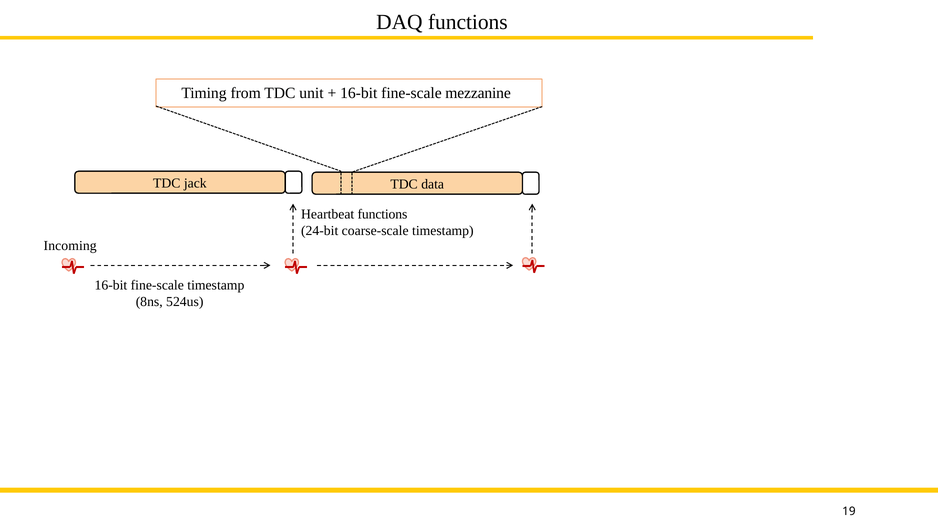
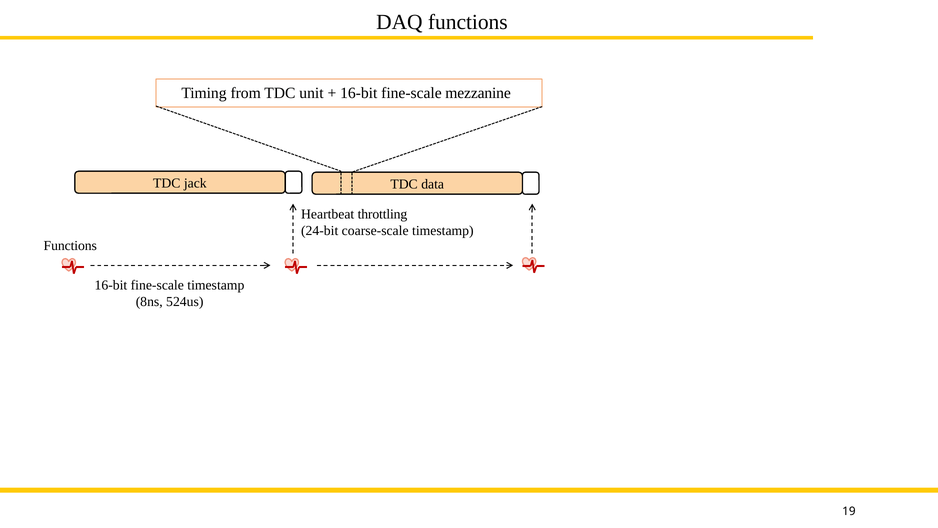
Heartbeat functions: functions -> throttling
Incoming at (70, 245): Incoming -> Functions
